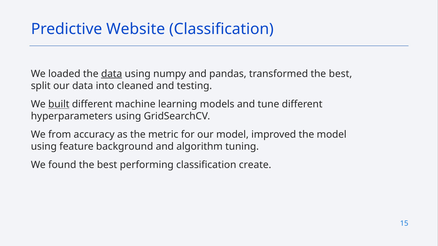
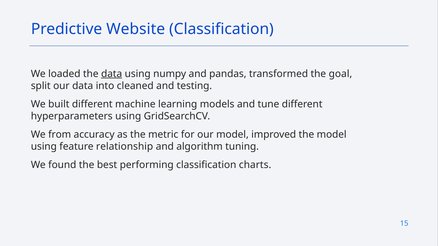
transformed the best: best -> goal
built underline: present -> none
background: background -> relationship
create: create -> charts
